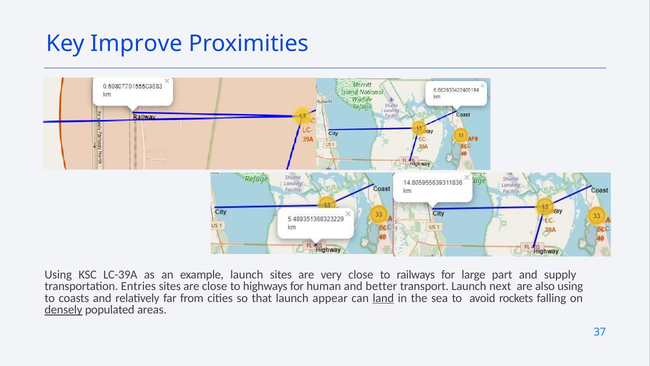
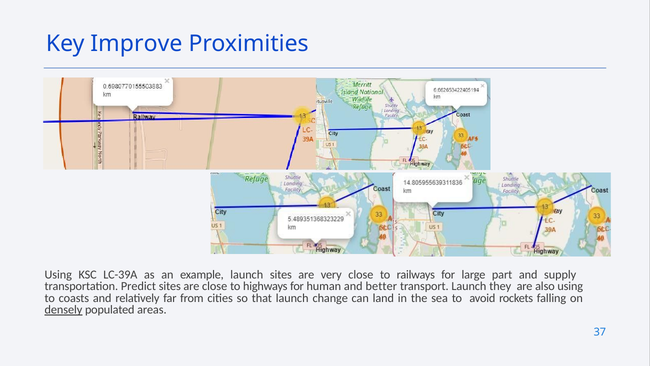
Entries: Entries -> Predict
next: next -> they
appear: appear -> change
land underline: present -> none
